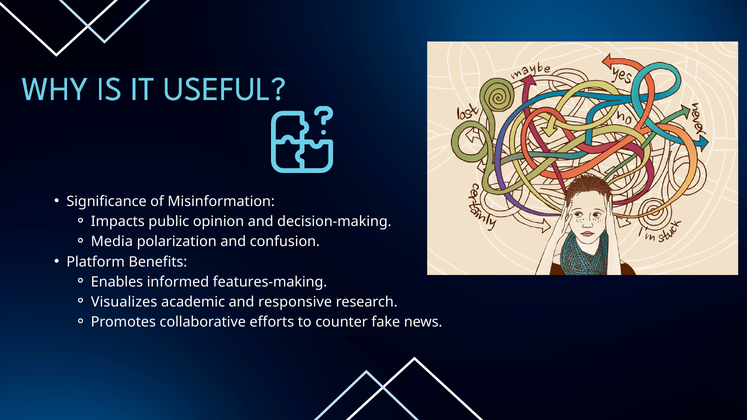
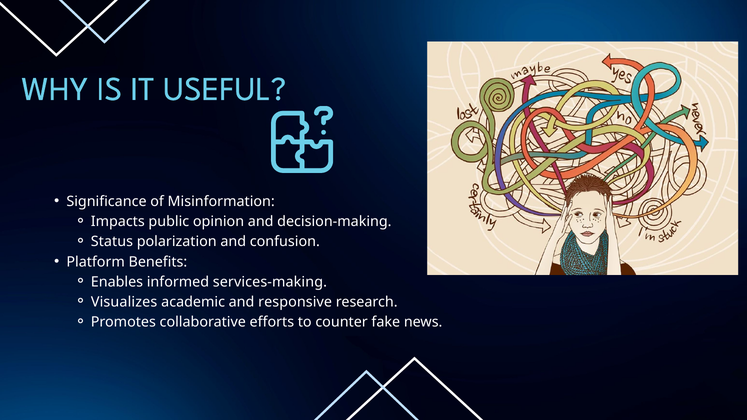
Media: Media -> Status
features-making: features-making -> services-making
